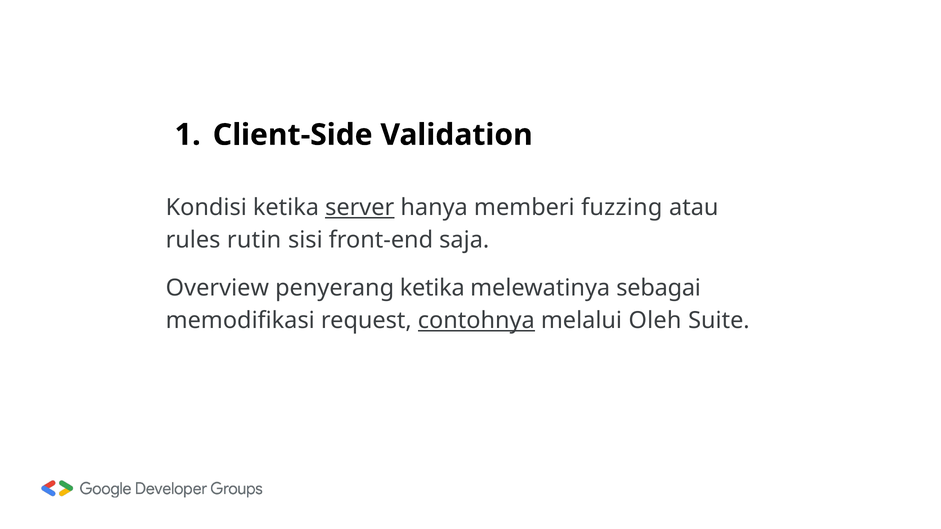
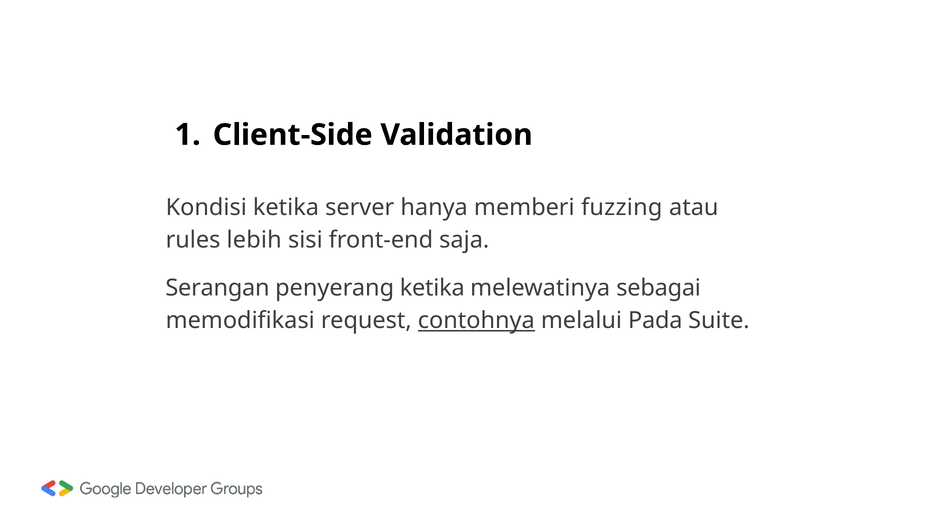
server underline: present -> none
rutin: rutin -> lebih
Overview: Overview -> Serangan
Oleh: Oleh -> Pada
